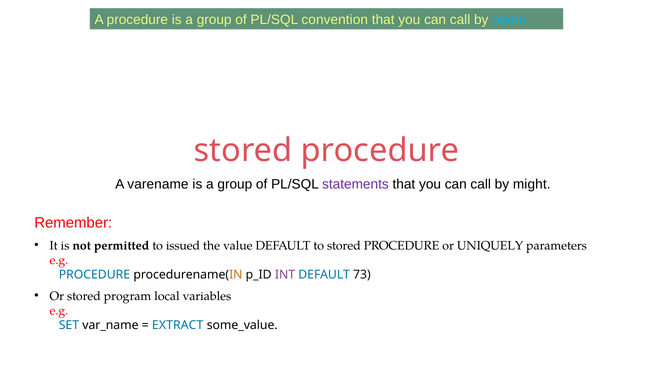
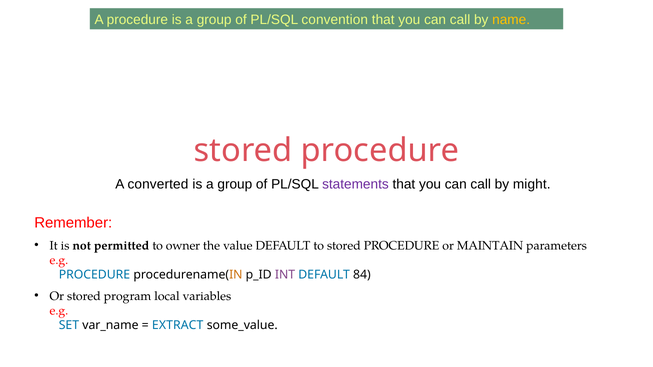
name colour: light blue -> yellow
varename: varename -> converted
issued: issued -> owner
UNIQUELY: UNIQUELY -> MAINTAIN
73: 73 -> 84
